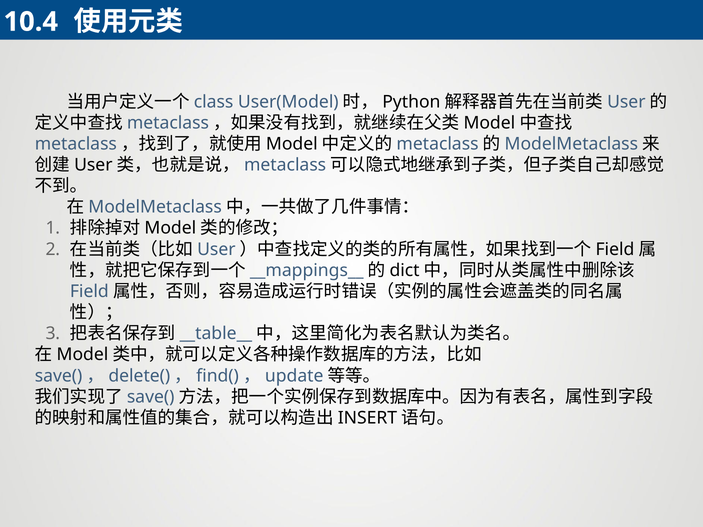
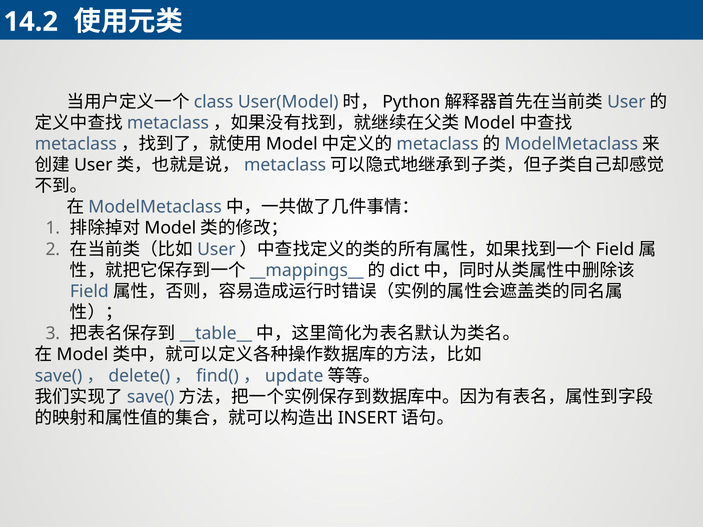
10.4: 10.4 -> 14.2
